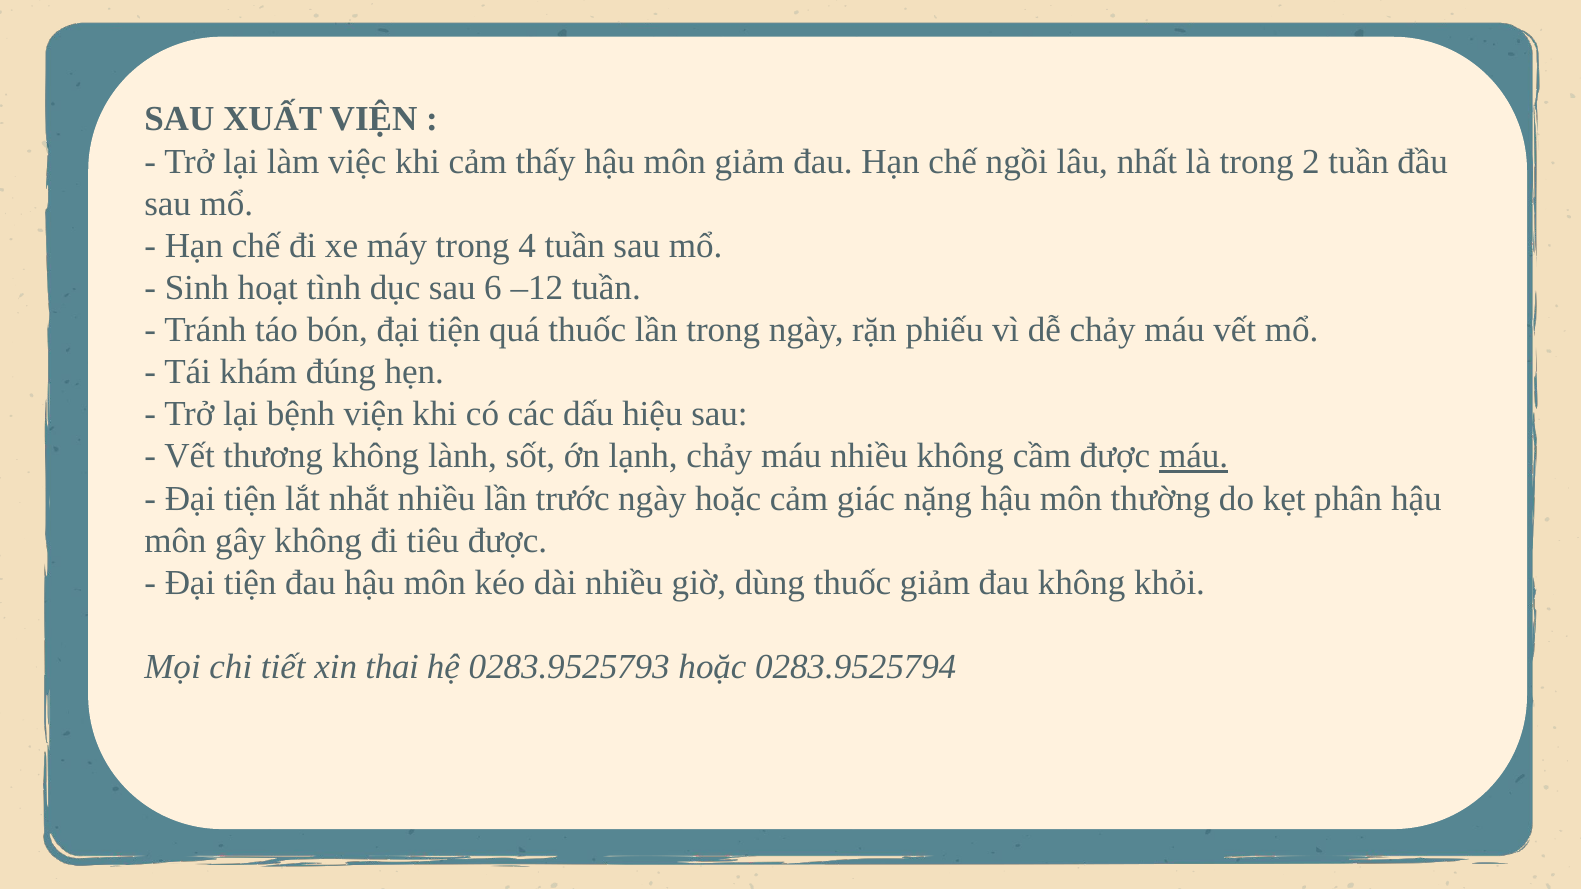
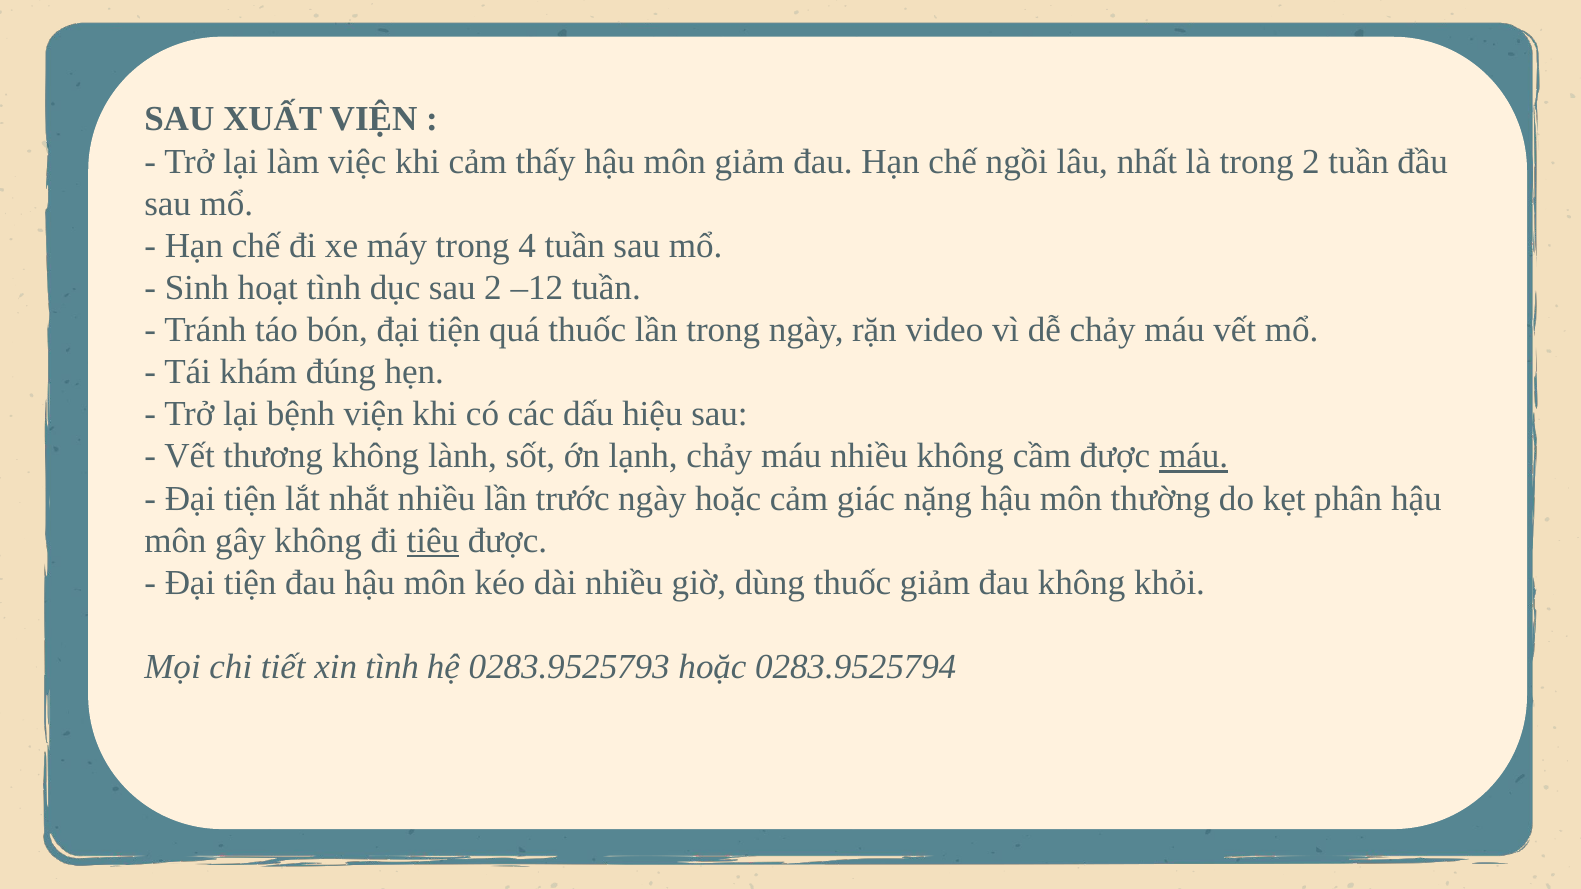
sau 6: 6 -> 2
phiếu: phiếu -> video
tiêu underline: none -> present
xin thai: thai -> tình
